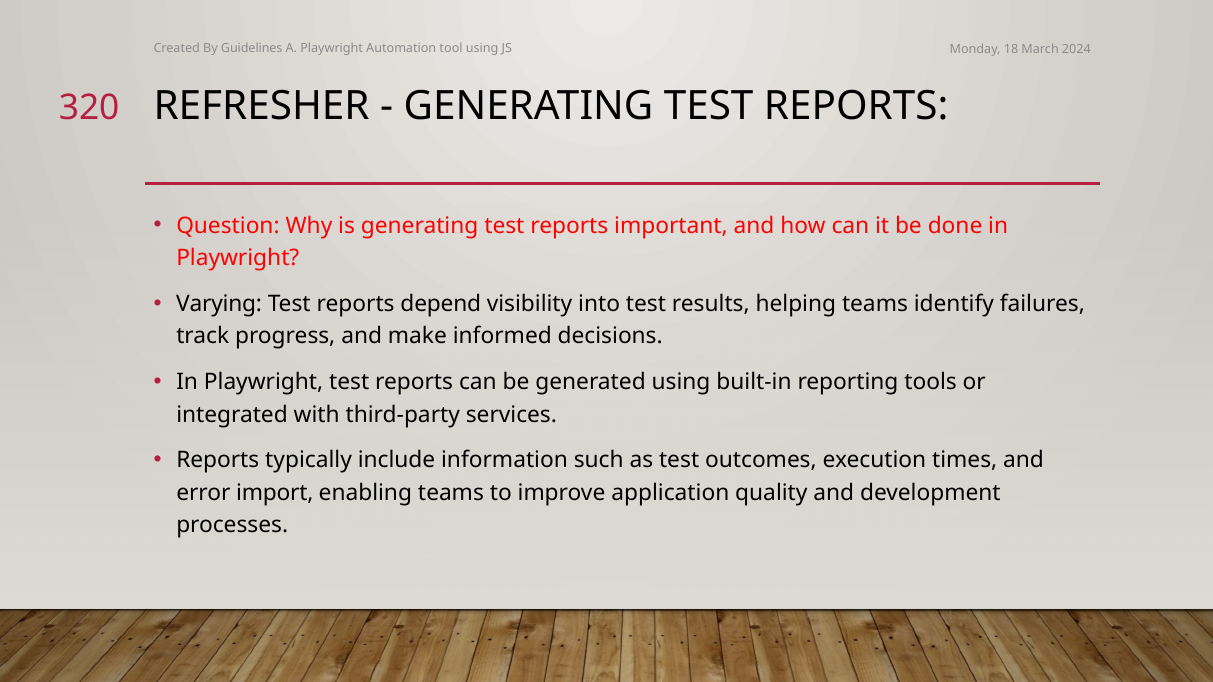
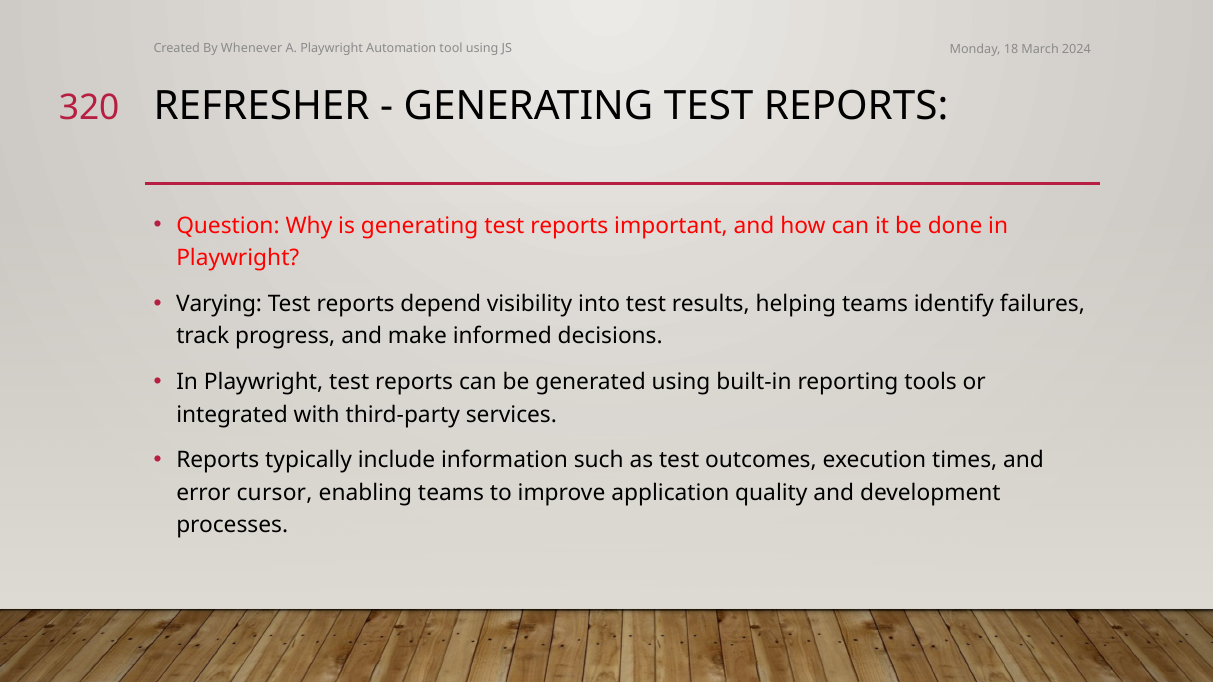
Guidelines: Guidelines -> Whenever
import: import -> cursor
